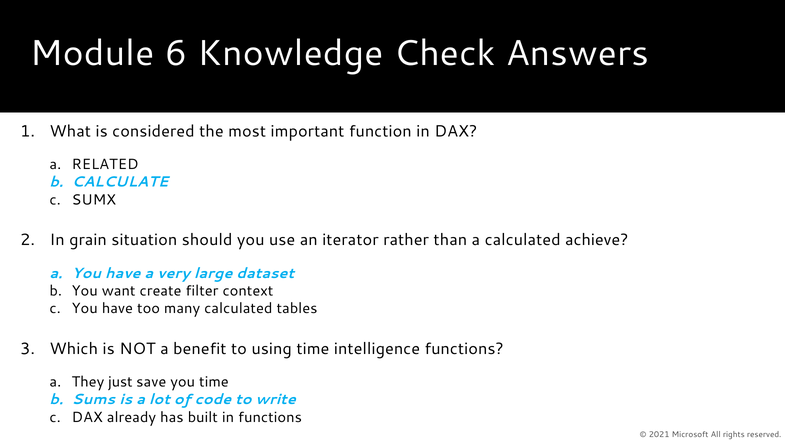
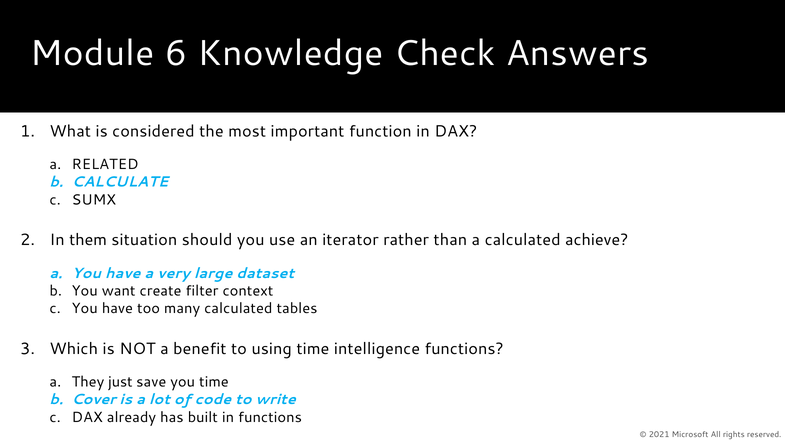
grain: grain -> them
Sums: Sums -> Cover
